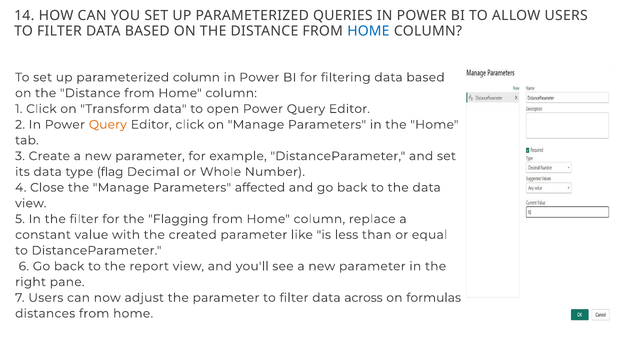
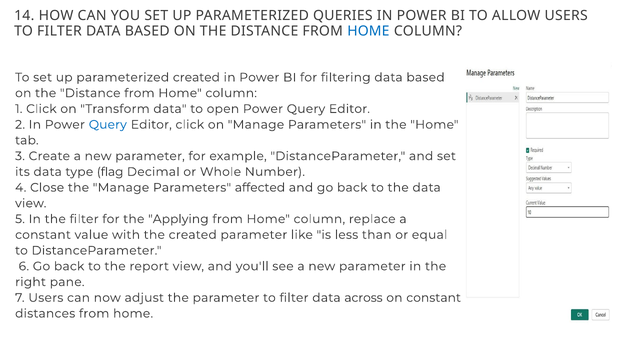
parameterized column: column -> created
Query at (108, 124) colour: orange -> blue
Flagging: Flagging -> Applying
on formulas: formulas -> constant
